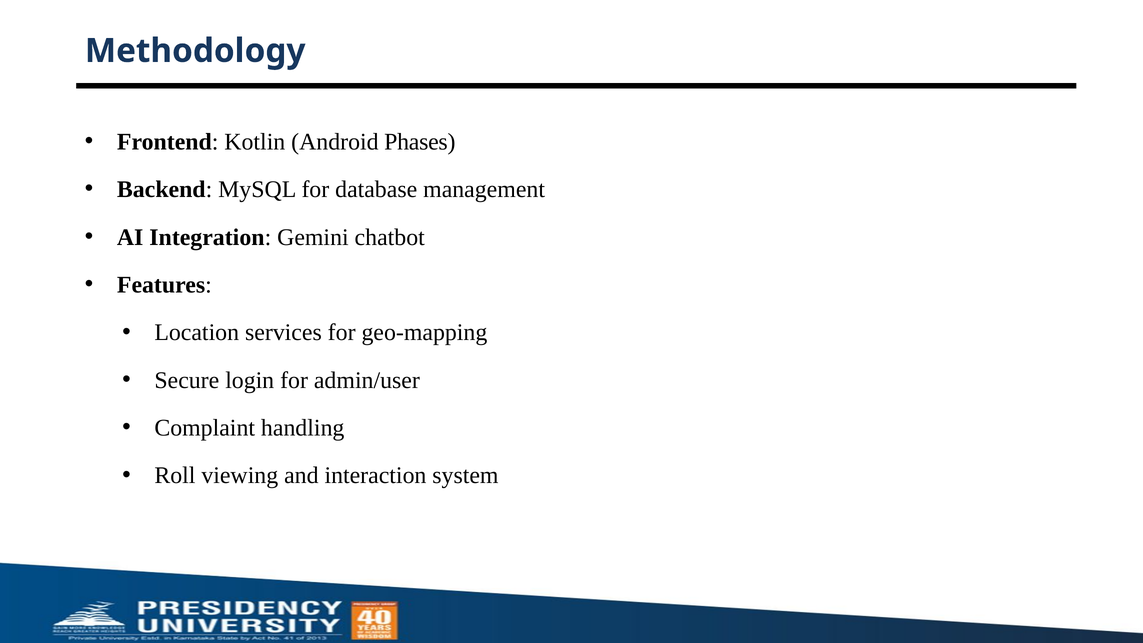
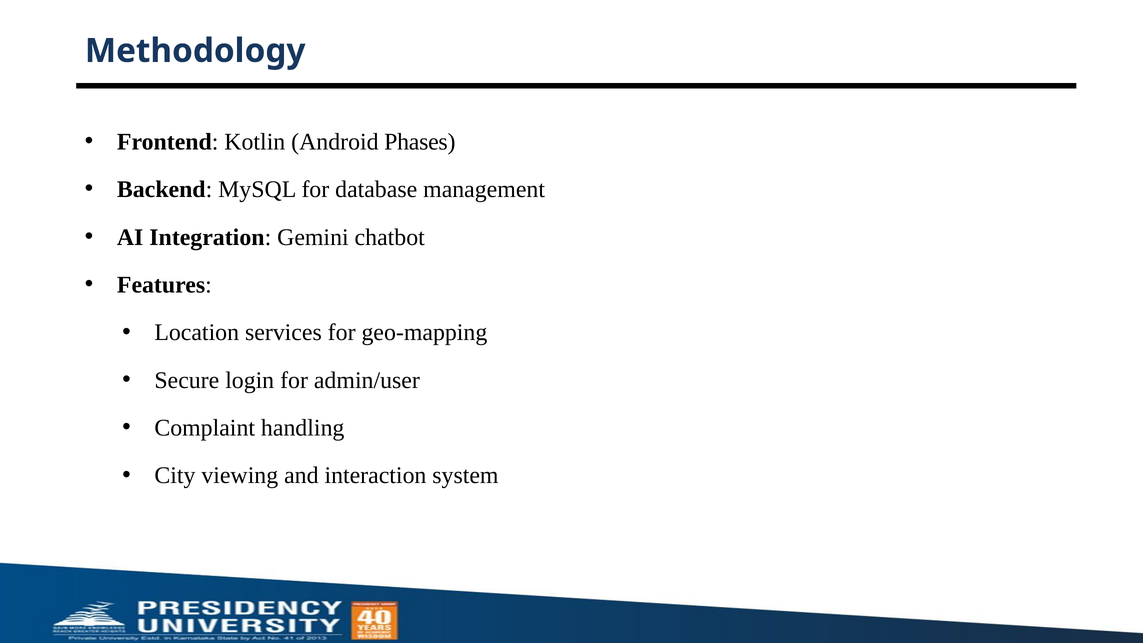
Roll: Roll -> City
